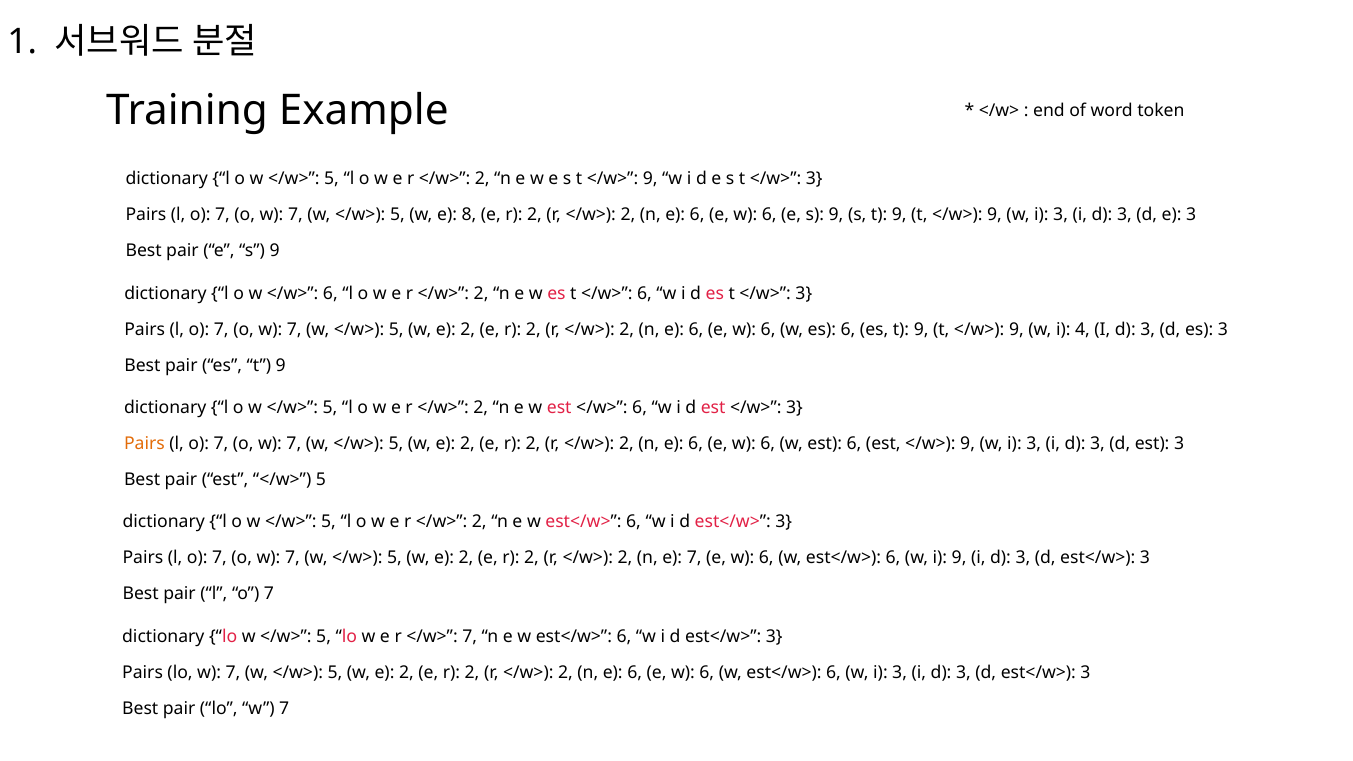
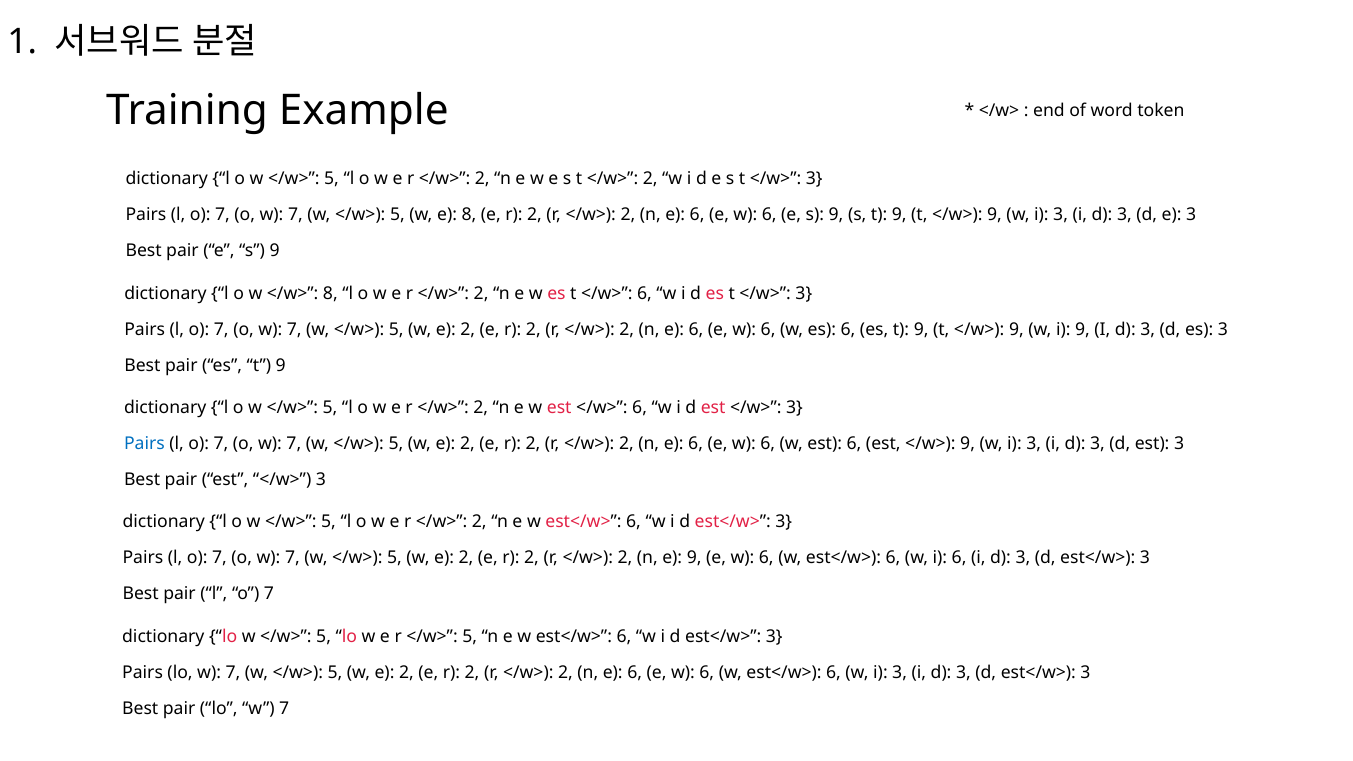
s t </w> 9: 9 -> 2
w </w> 6: 6 -> 8
i 4: 4 -> 9
Pairs at (144, 444) colour: orange -> blue
pair est </w> 5: 5 -> 3
e 7: 7 -> 9
i 9: 9 -> 6
r </w> 7: 7 -> 5
